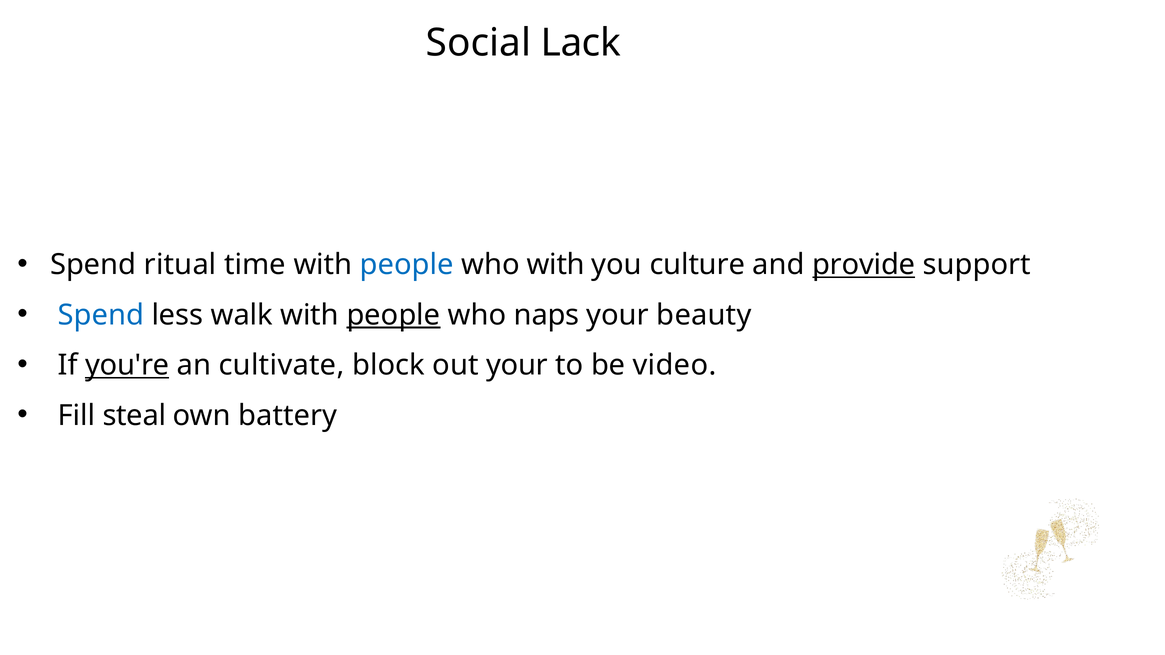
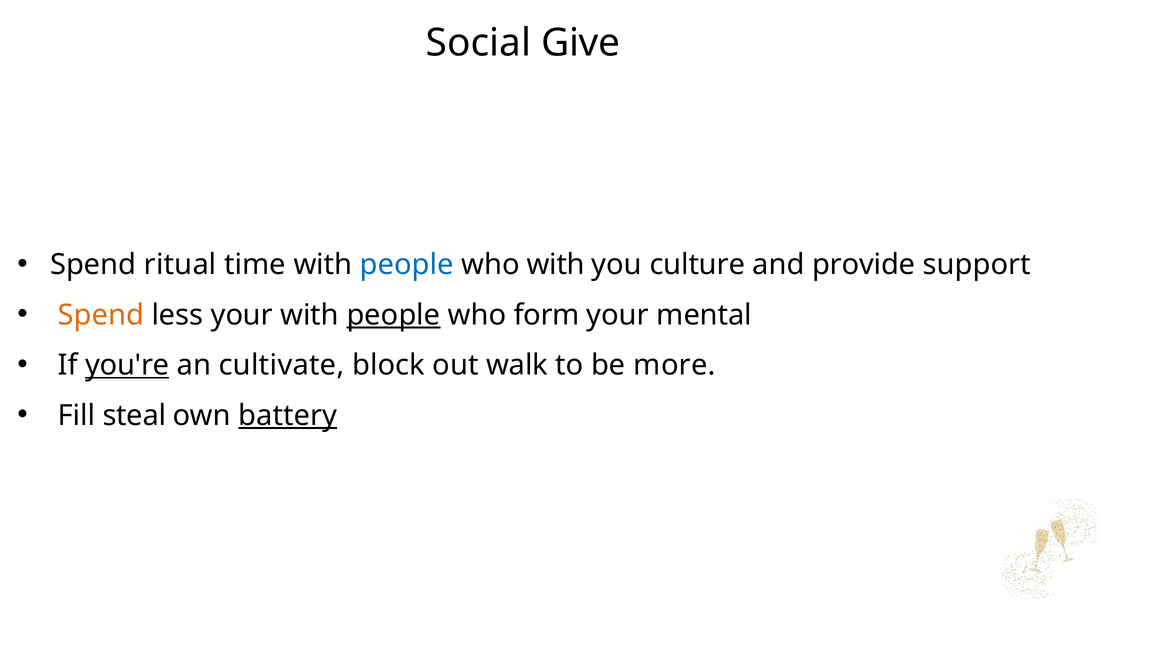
Lack: Lack -> Give
provide underline: present -> none
Spend at (101, 315) colour: blue -> orange
less walk: walk -> your
naps: naps -> form
beauty: beauty -> mental
out your: your -> walk
video: video -> more
battery underline: none -> present
